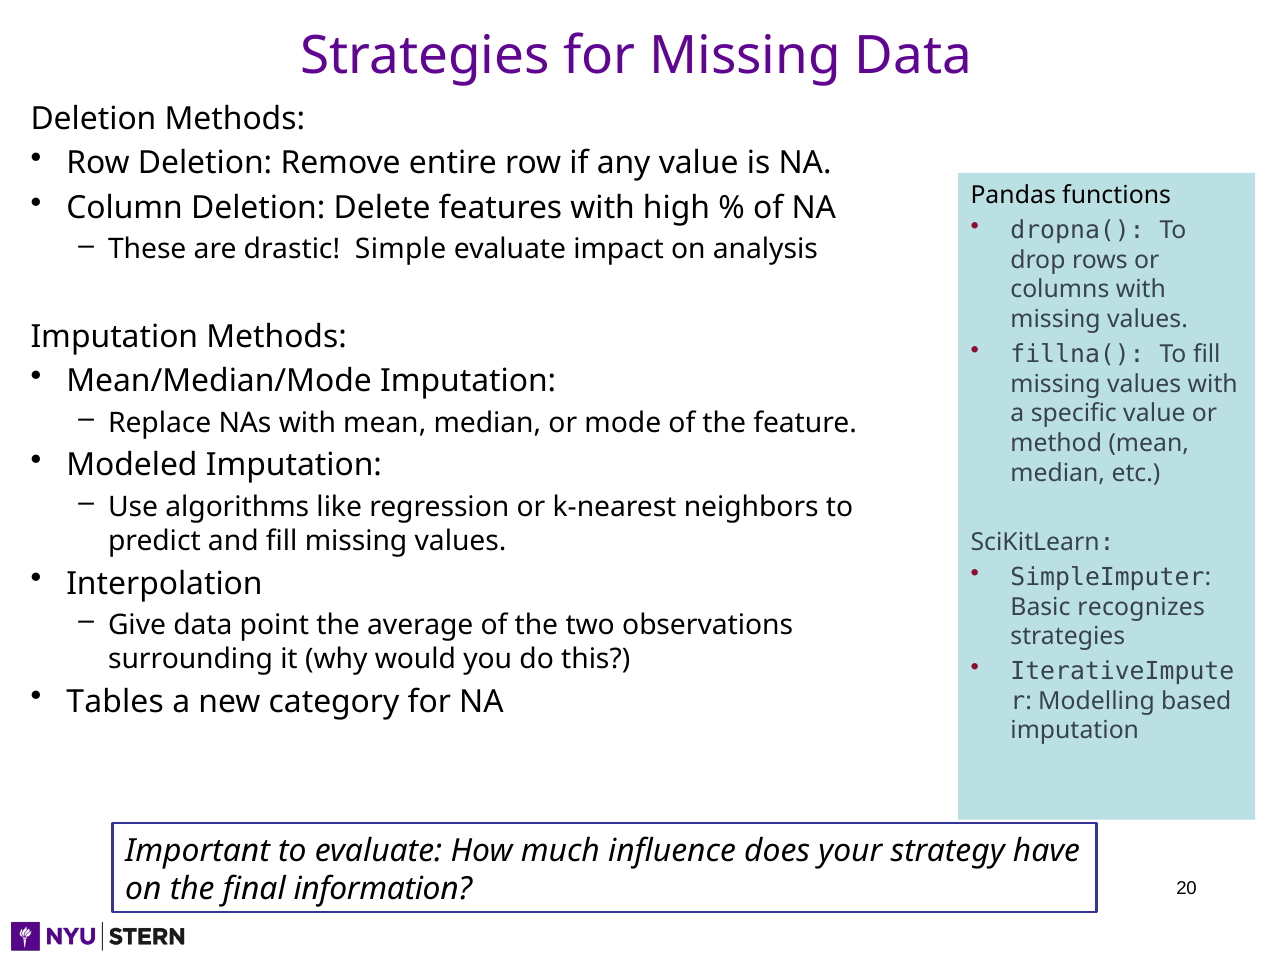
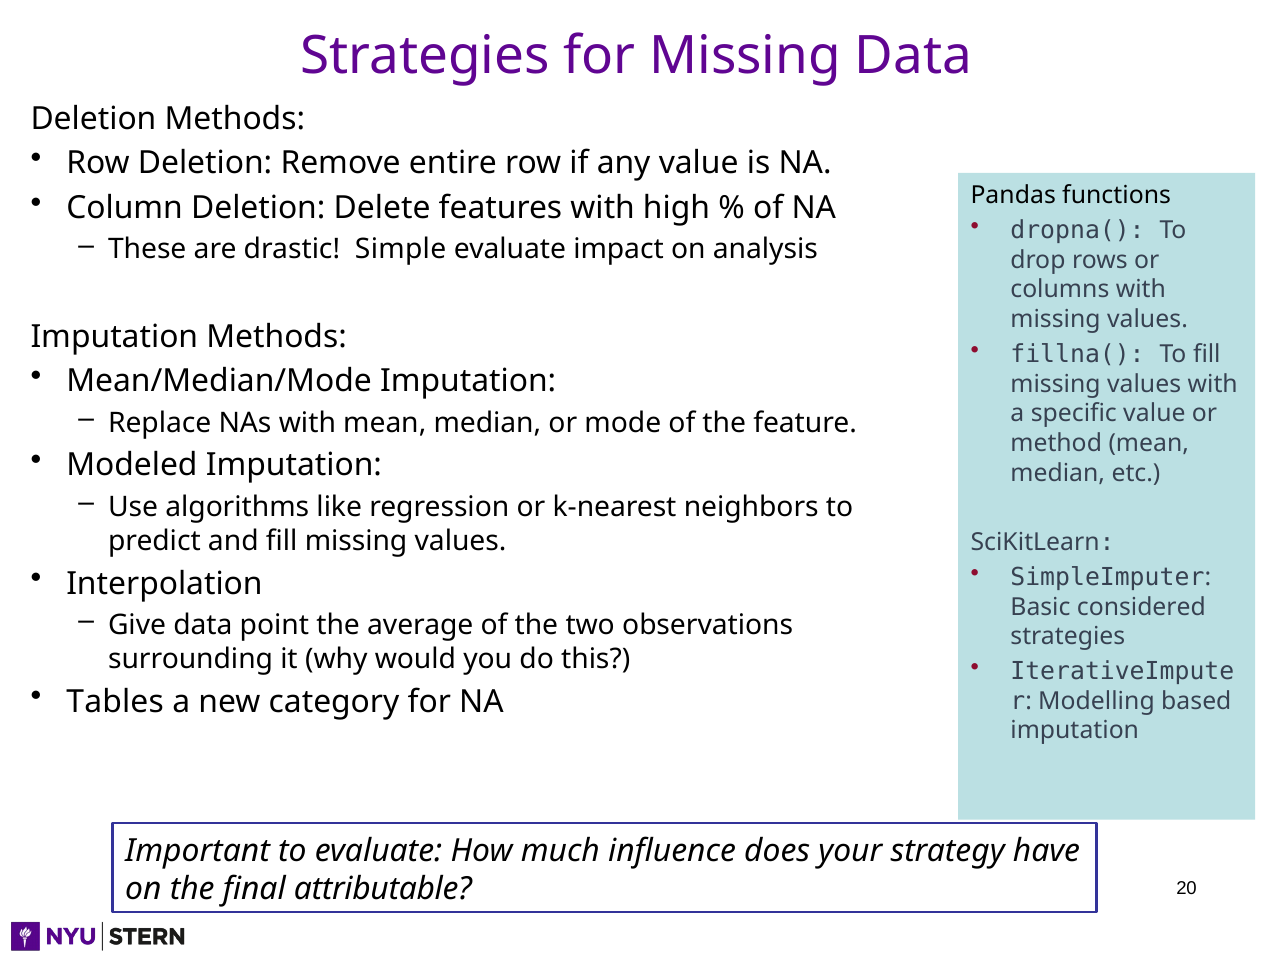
recognizes: recognizes -> considered
information: information -> attributable
